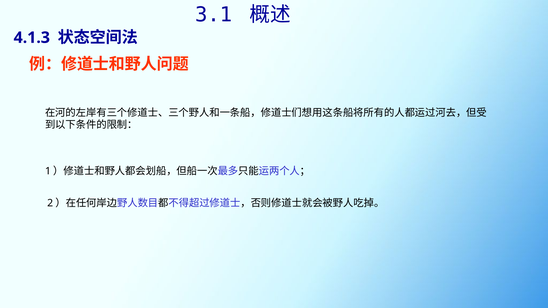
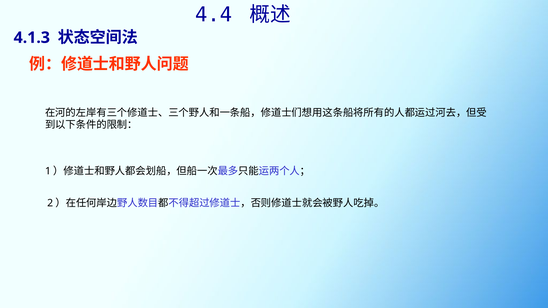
3.1: 3.1 -> 4.4
